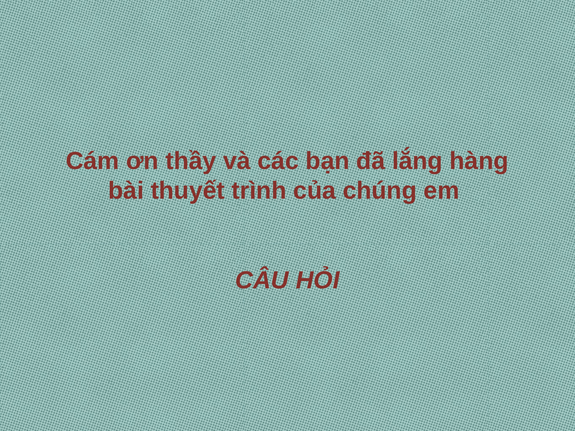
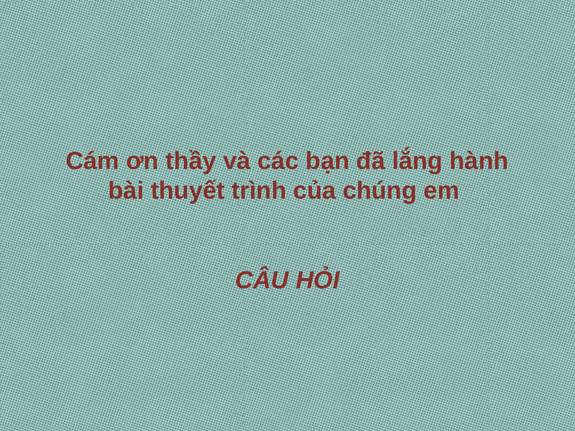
hàng: hàng -> hành
